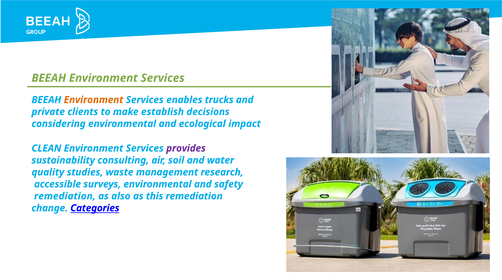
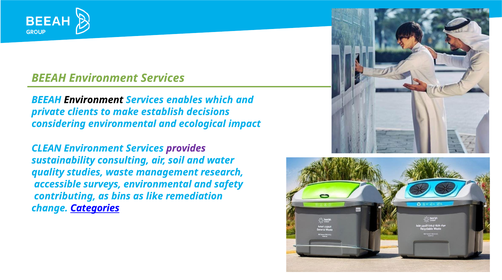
Environment at (94, 100) colour: orange -> black
trucks: trucks -> which
remediation at (65, 197): remediation -> contributing
also: also -> bins
this: this -> like
